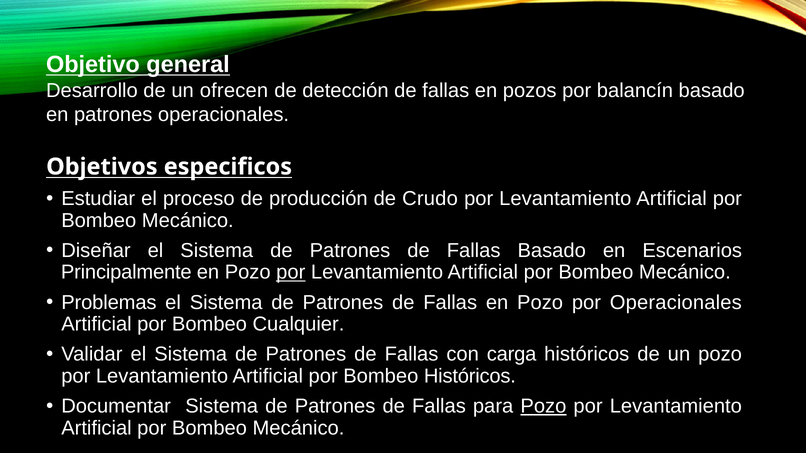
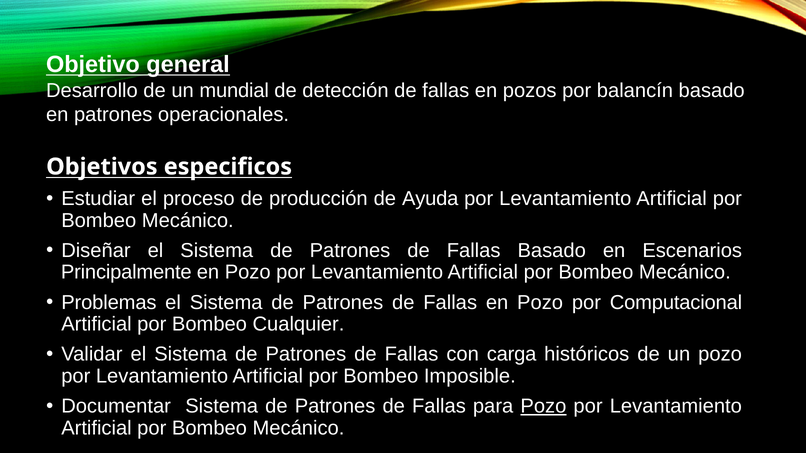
ofrecen: ofrecen -> mundial
Crudo: Crudo -> Ayuda
por at (291, 273) underline: present -> none
por Operacionales: Operacionales -> Computacional
Bombeo Históricos: Históricos -> Imposible
